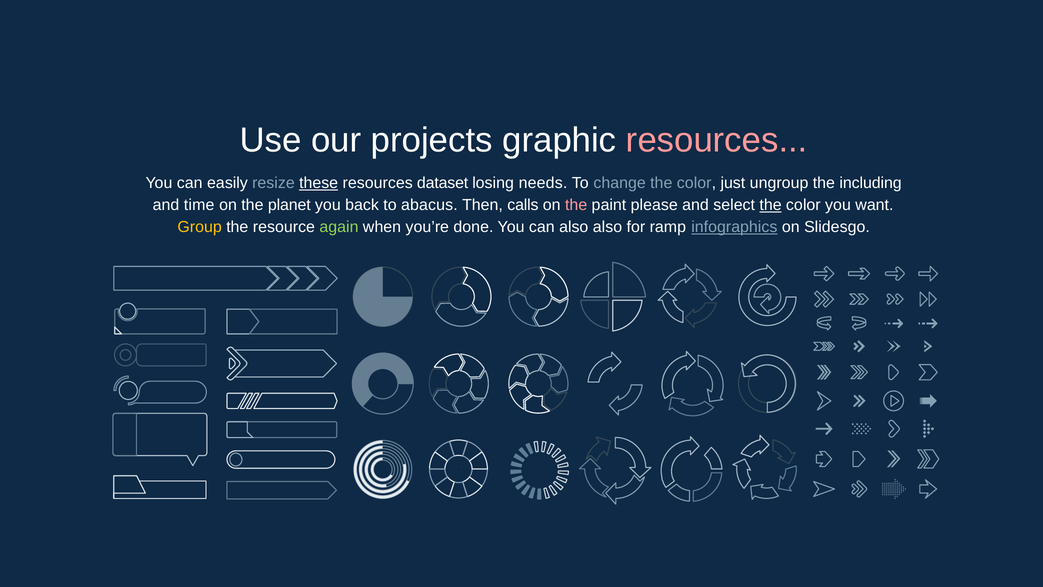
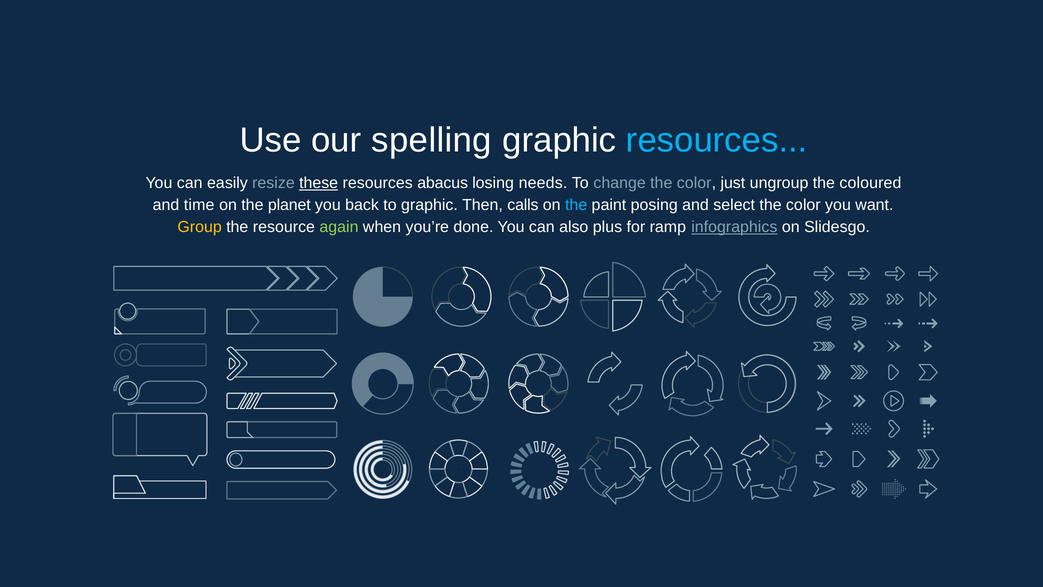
projects: projects -> spelling
resources at (717, 140) colour: pink -> light blue
dataset: dataset -> abacus
including: including -> coloured
to abacus: abacus -> graphic
the at (576, 205) colour: pink -> light blue
please: please -> posing
the at (771, 205) underline: present -> none
also also: also -> plus
